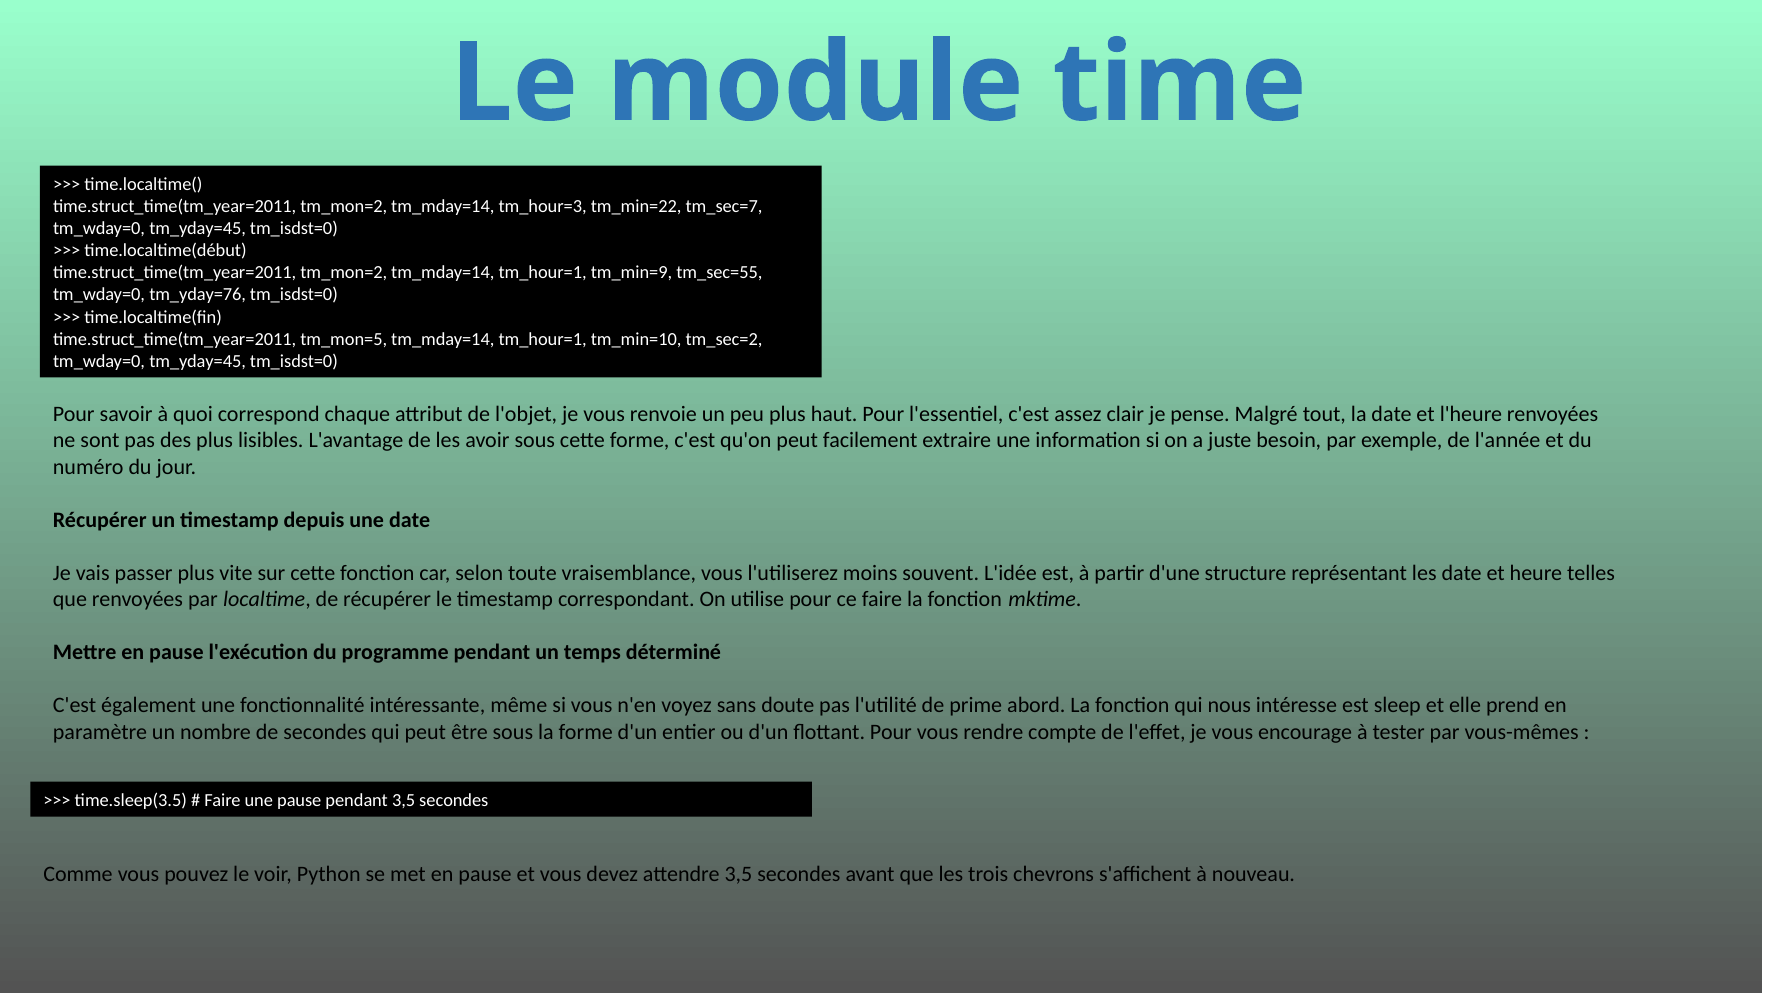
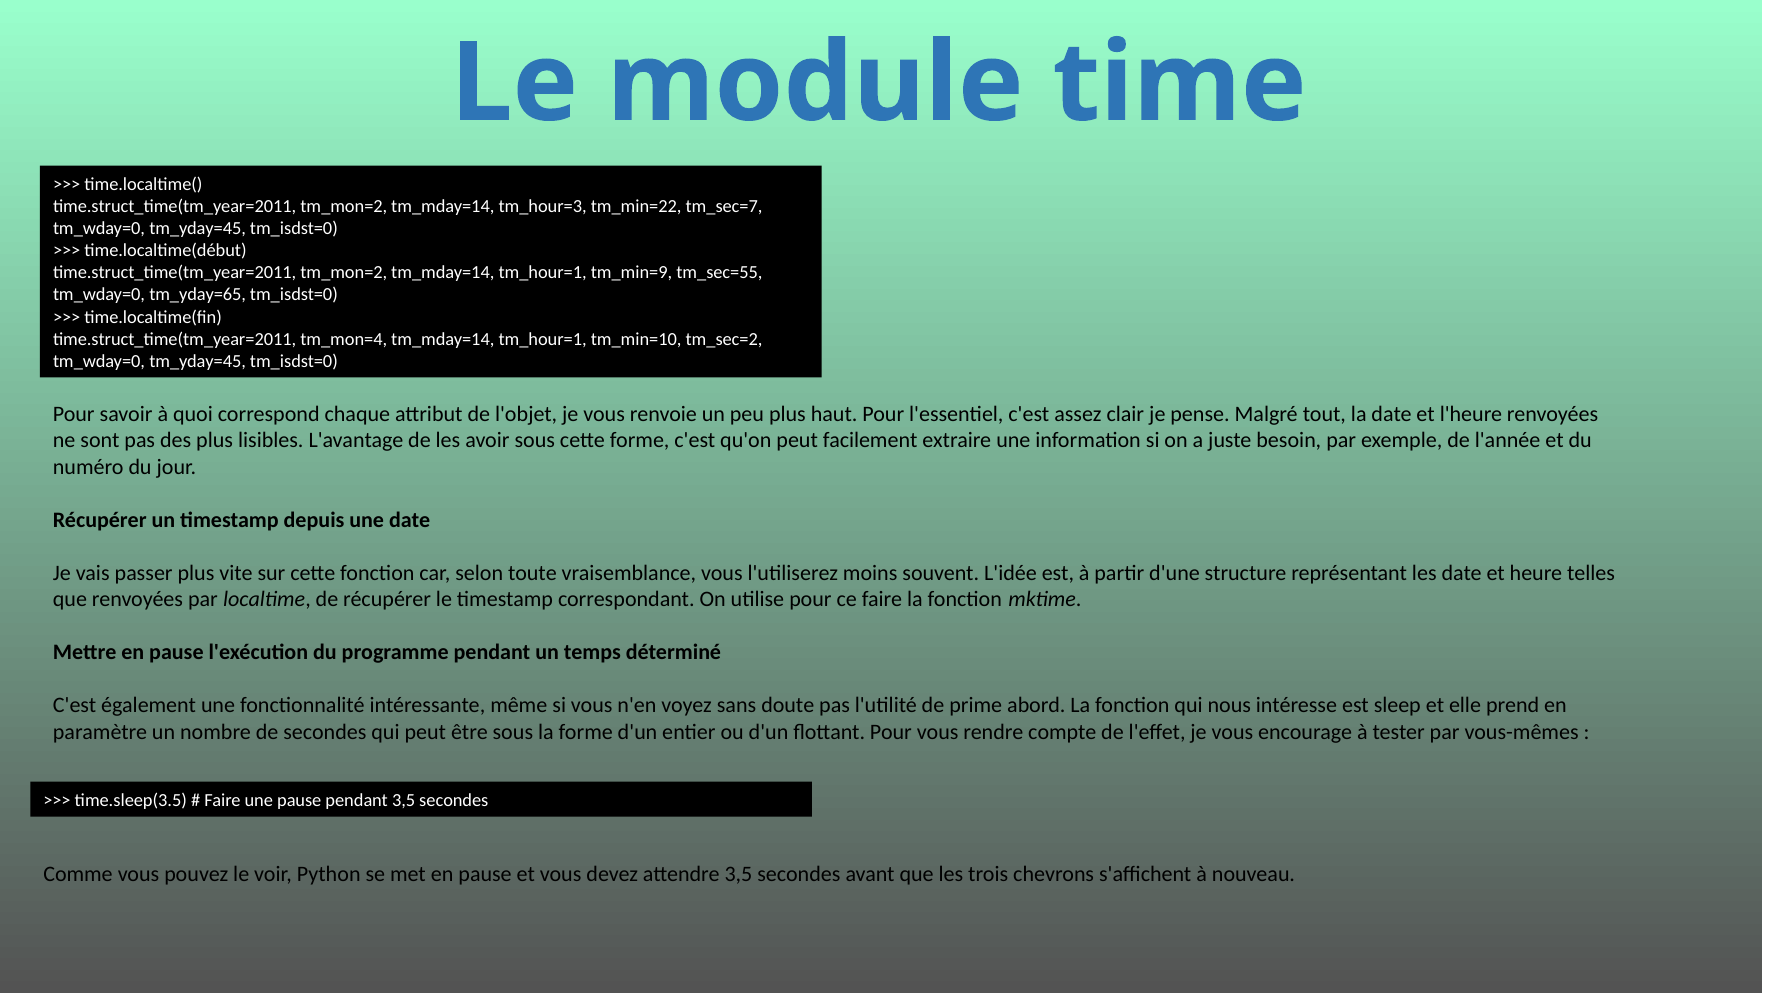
tm_yday=76: tm_yday=76 -> tm_yday=65
tm_mon=5: tm_mon=5 -> tm_mon=4
